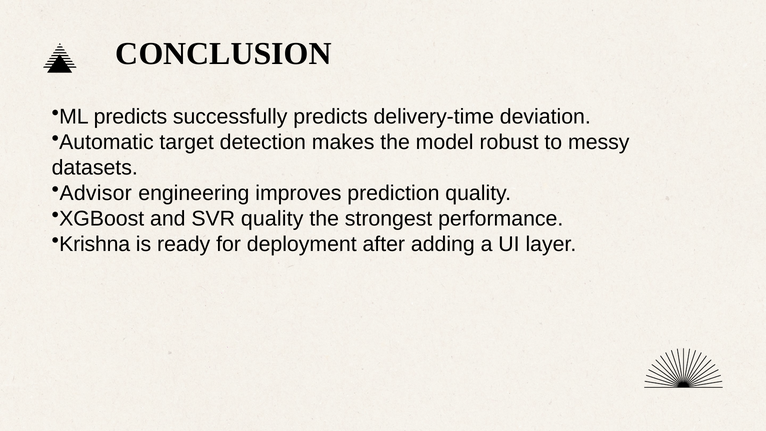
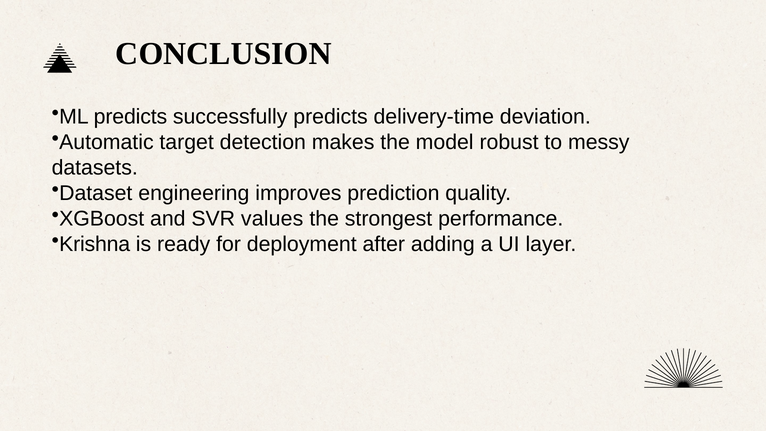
Advisor: Advisor -> Dataset
SVR quality: quality -> values
